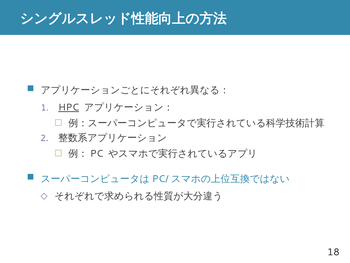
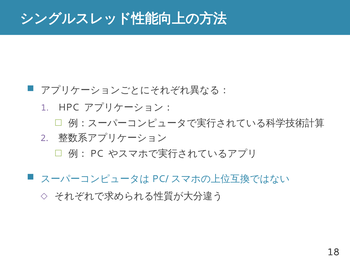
HPC underline: present -> none
